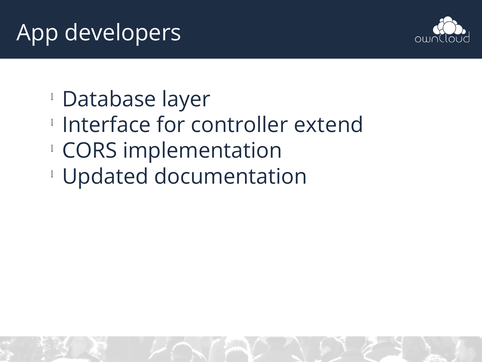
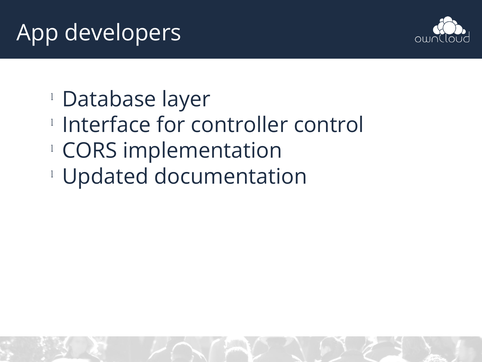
extend: extend -> control
